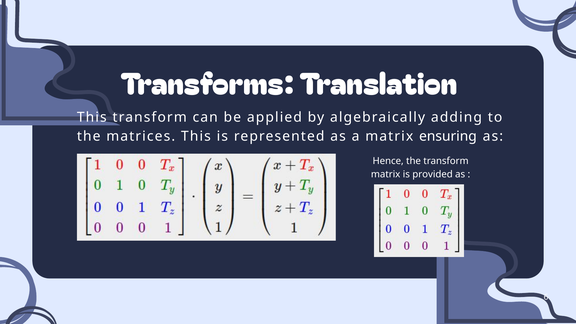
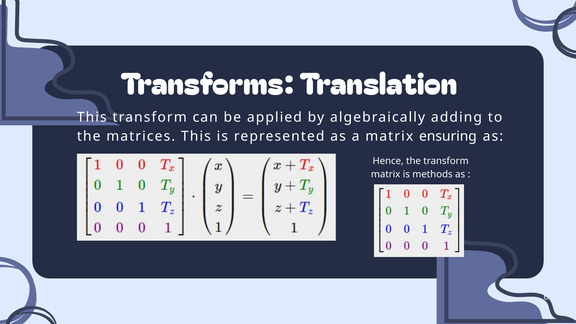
provided: provided -> methods
